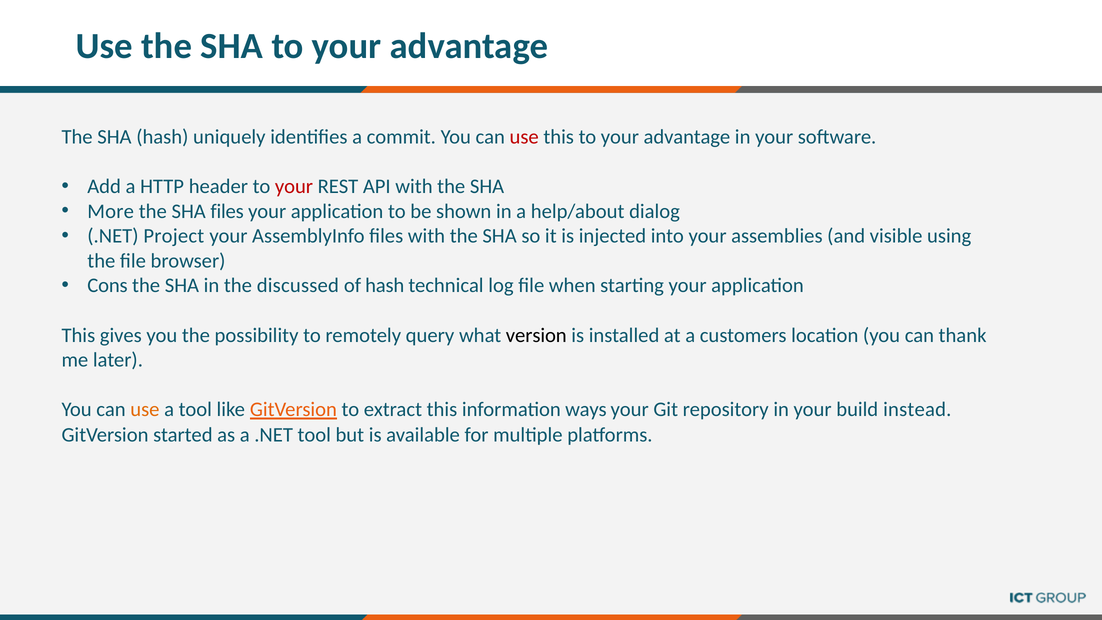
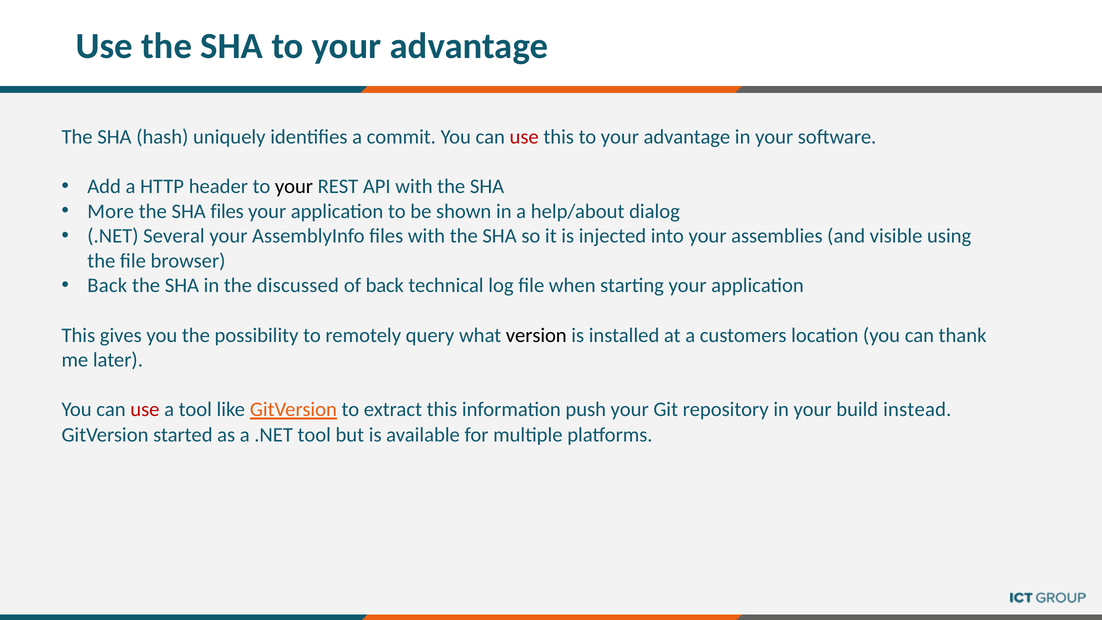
your at (294, 186) colour: red -> black
Project: Project -> Several
Cons at (107, 286): Cons -> Back
of hash: hash -> back
use at (145, 410) colour: orange -> red
ways: ways -> push
